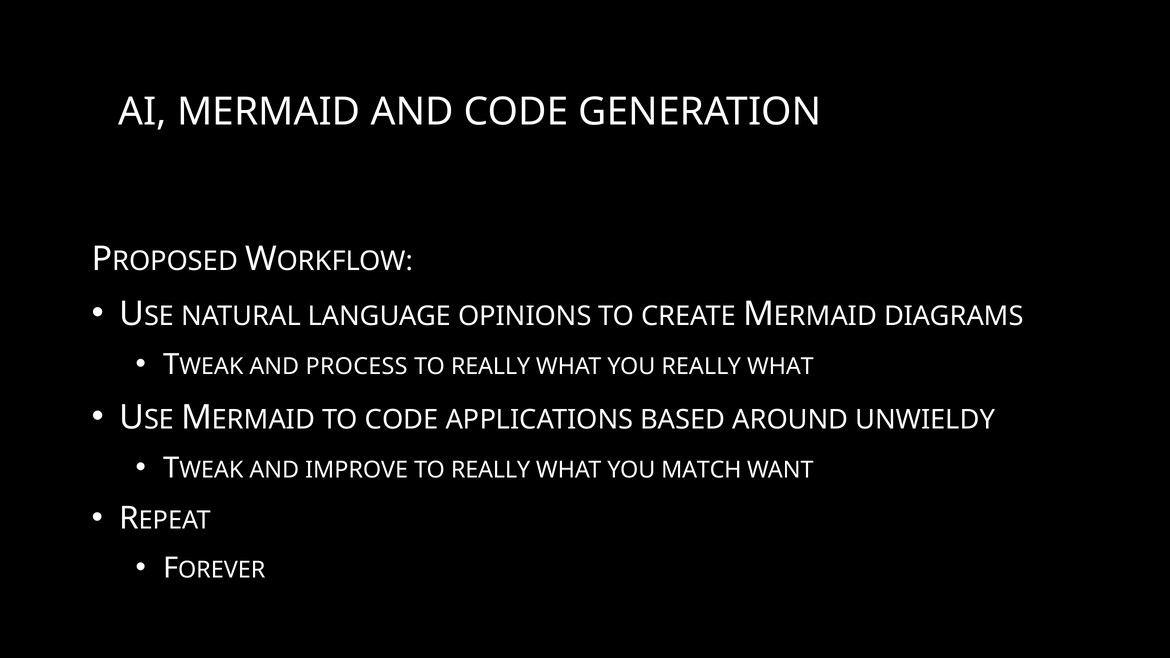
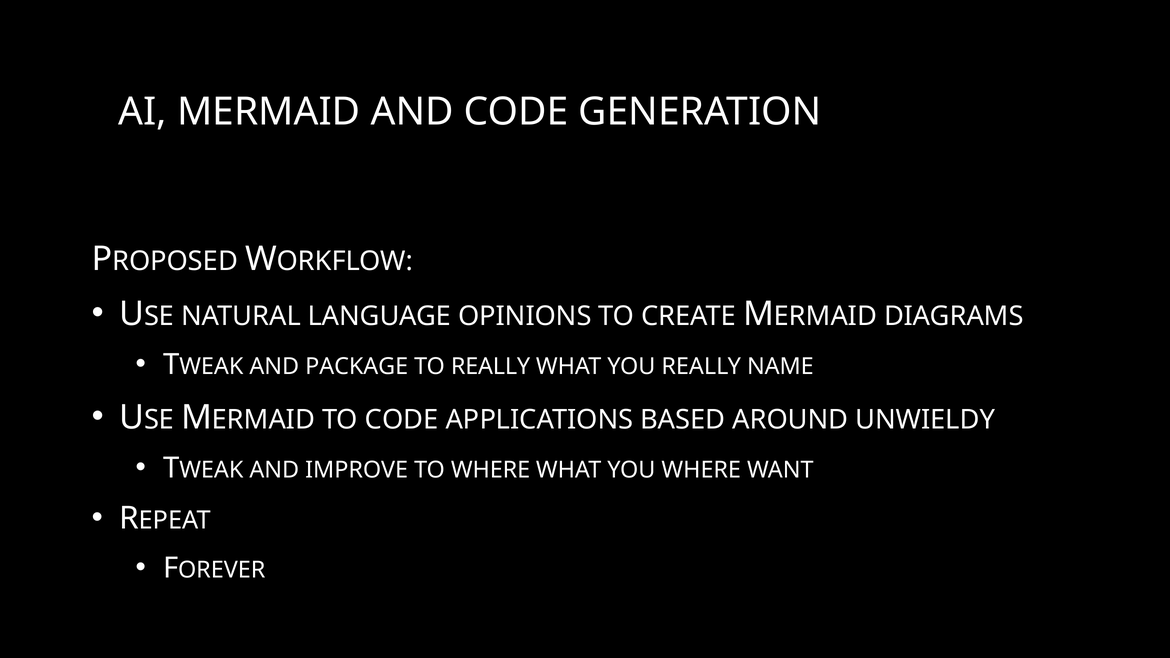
PROCESS: PROCESS -> PACKAGE
YOU REALLY WHAT: WHAT -> NAME
IMPROVE TO REALLY: REALLY -> WHERE
YOU MATCH: MATCH -> WHERE
